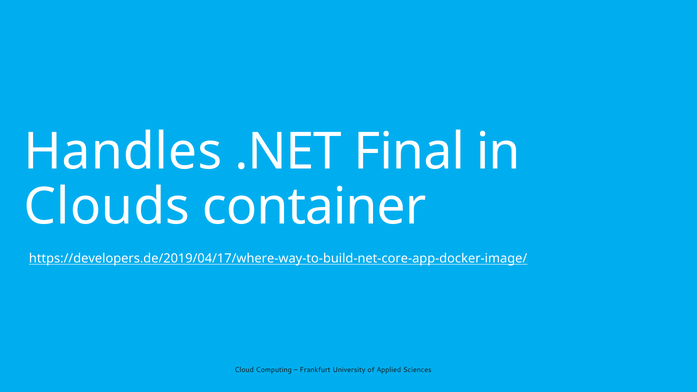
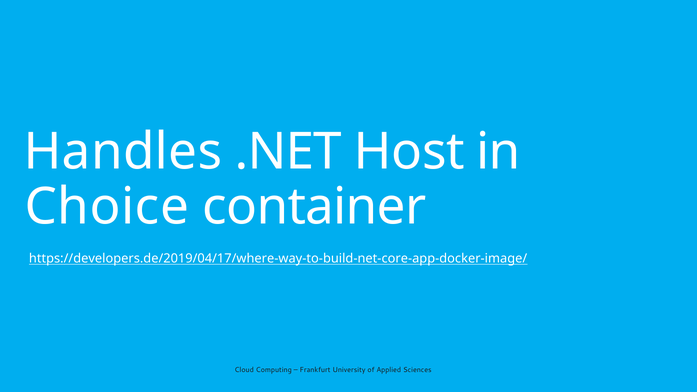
Final: Final -> Host
Clouds: Clouds -> Choice
